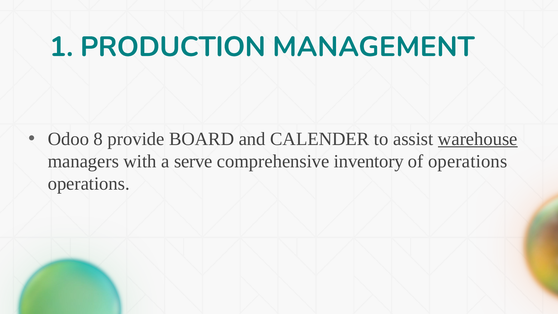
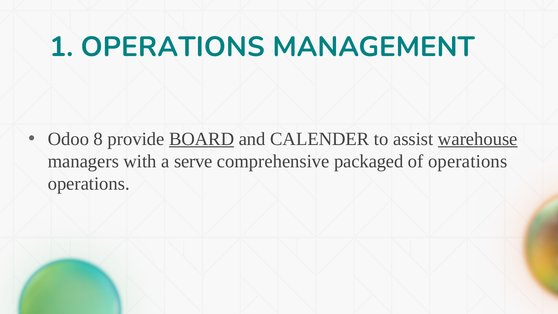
1 PRODUCTION: PRODUCTION -> OPERATIONS
BOARD underline: none -> present
inventory: inventory -> packaged
